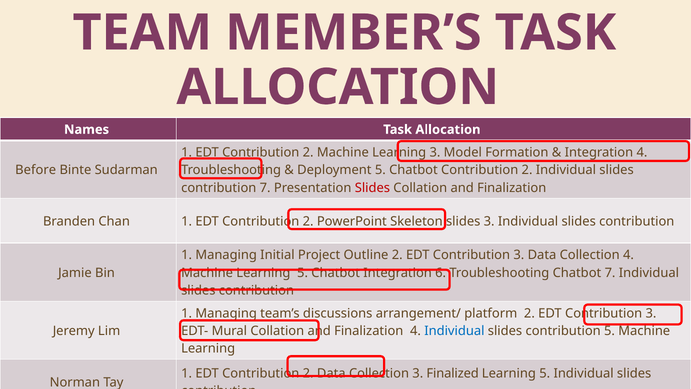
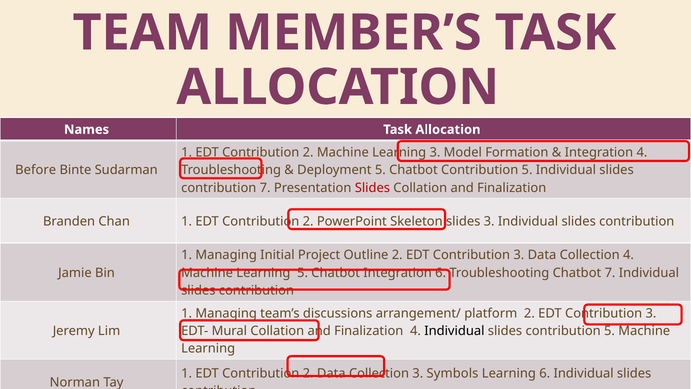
Chatbot Contribution 2: 2 -> 5
Individual at (454, 331) colour: blue -> black
Finalized: Finalized -> Symbols
5 at (545, 373): 5 -> 6
